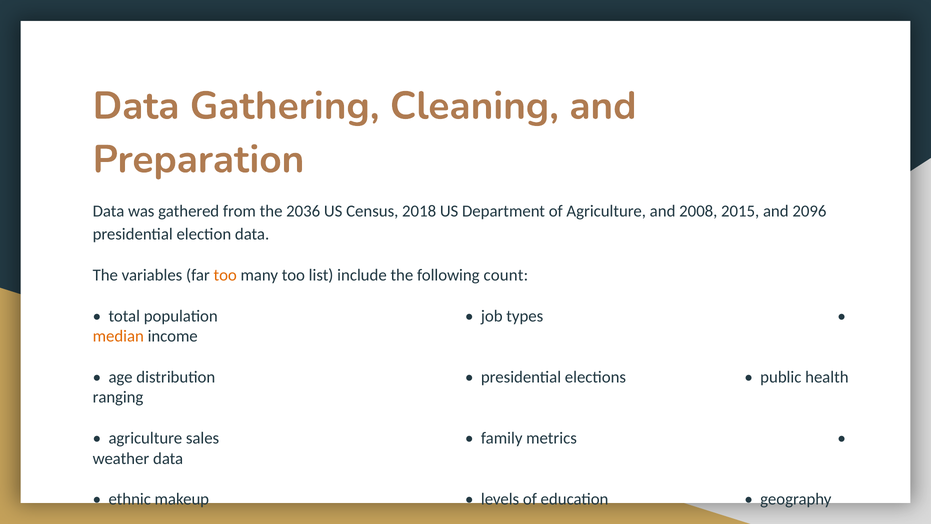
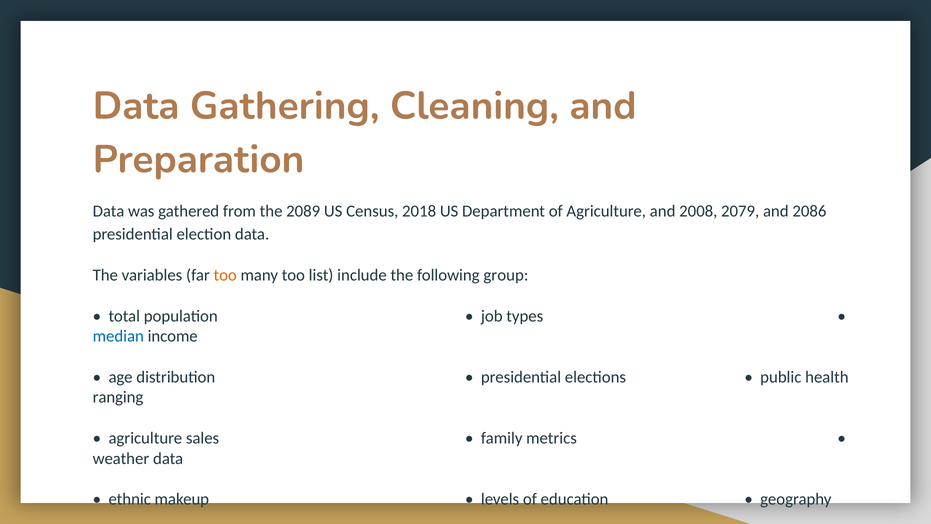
2036: 2036 -> 2089
2015: 2015 -> 2079
2096: 2096 -> 2086
count: count -> group
median colour: orange -> blue
